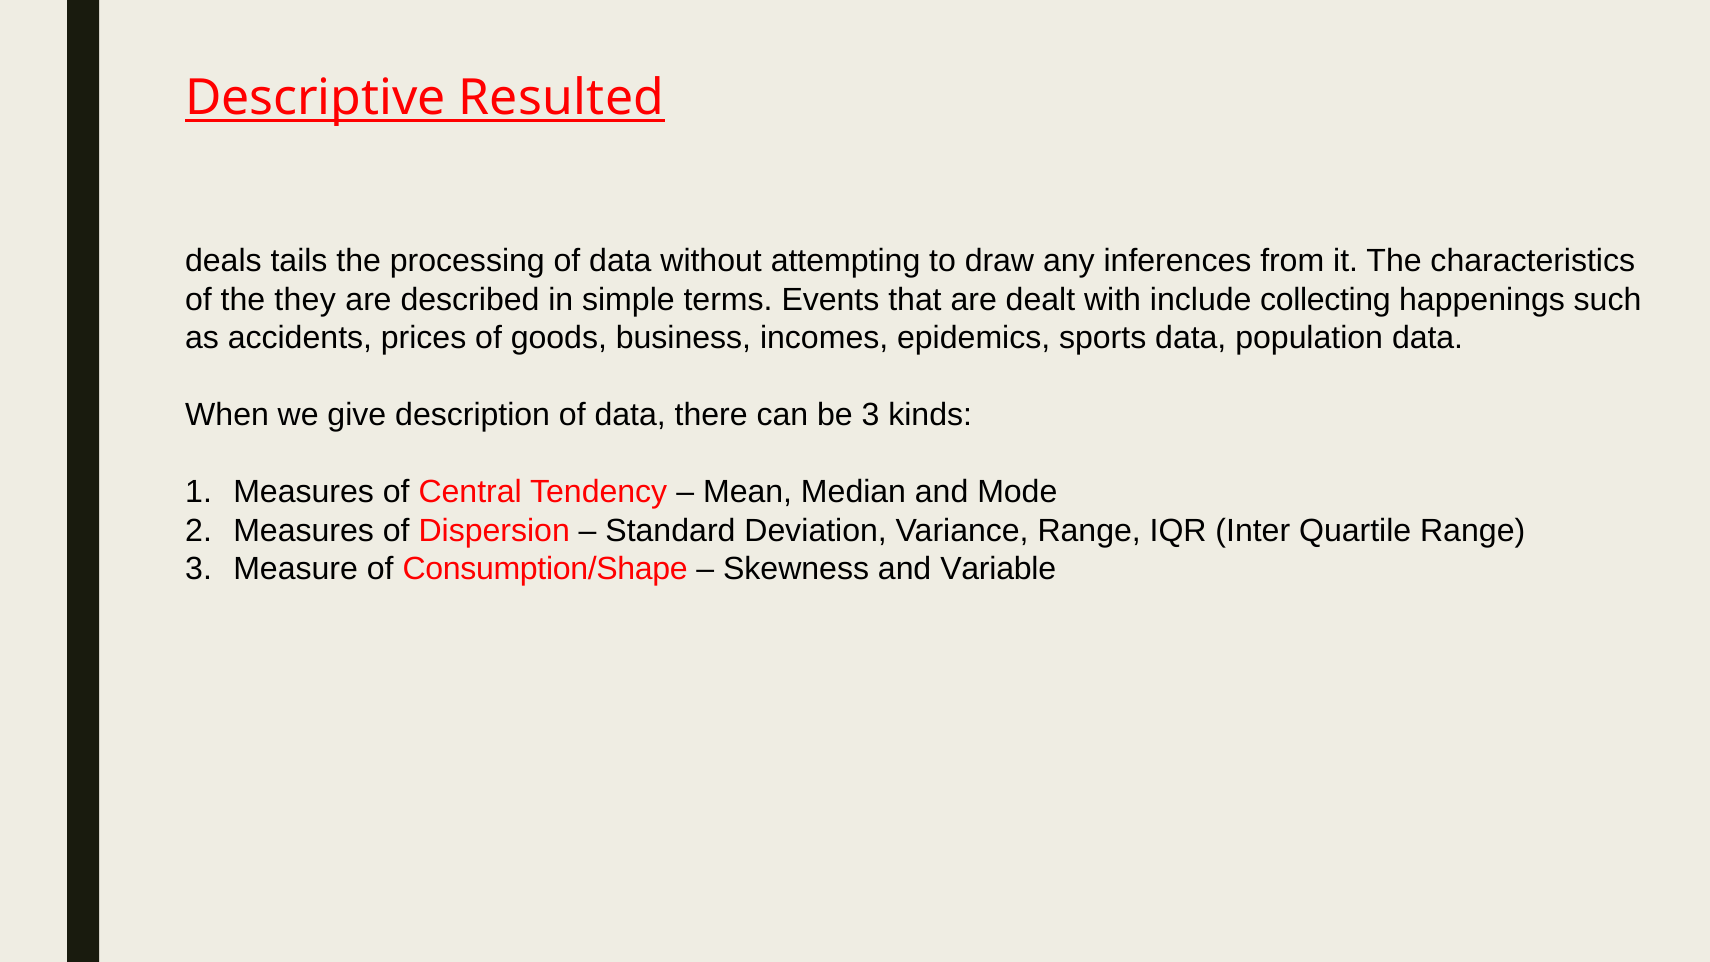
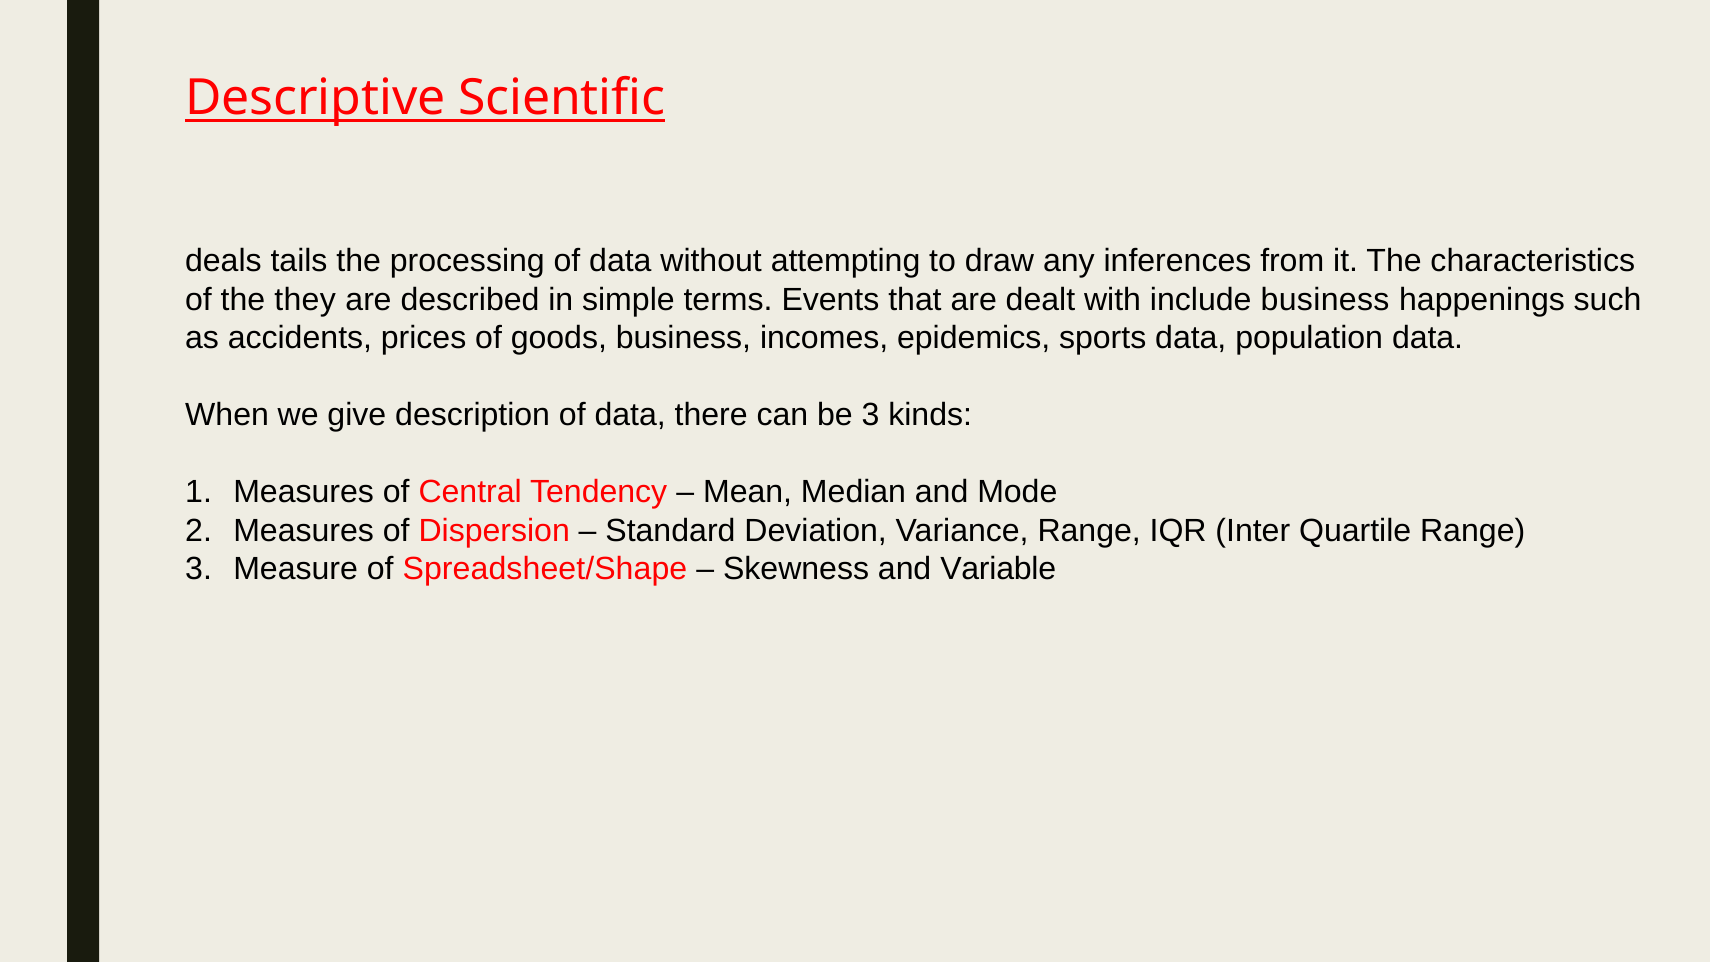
Resulted: Resulted -> Scientific
include collecting: collecting -> business
Consumption/Shape: Consumption/Shape -> Spreadsheet/Shape
